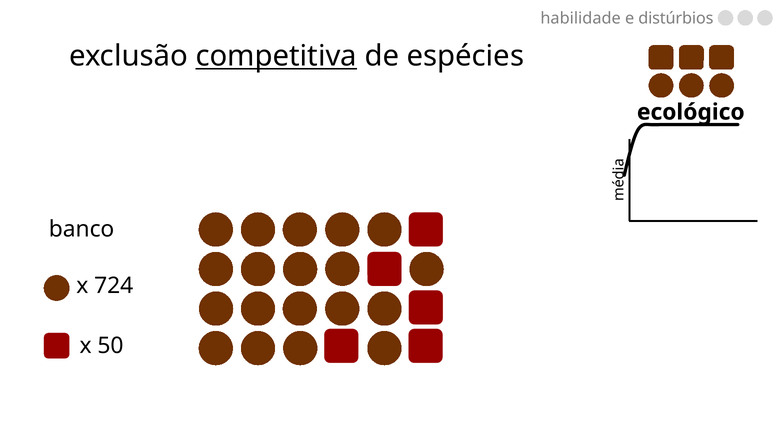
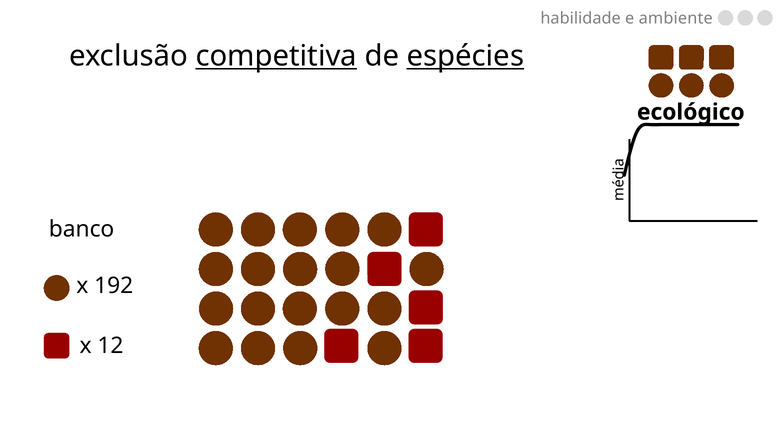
distúrbios: distúrbios -> ambiente
espécies underline: none -> present
724: 724 -> 192
50: 50 -> 12
